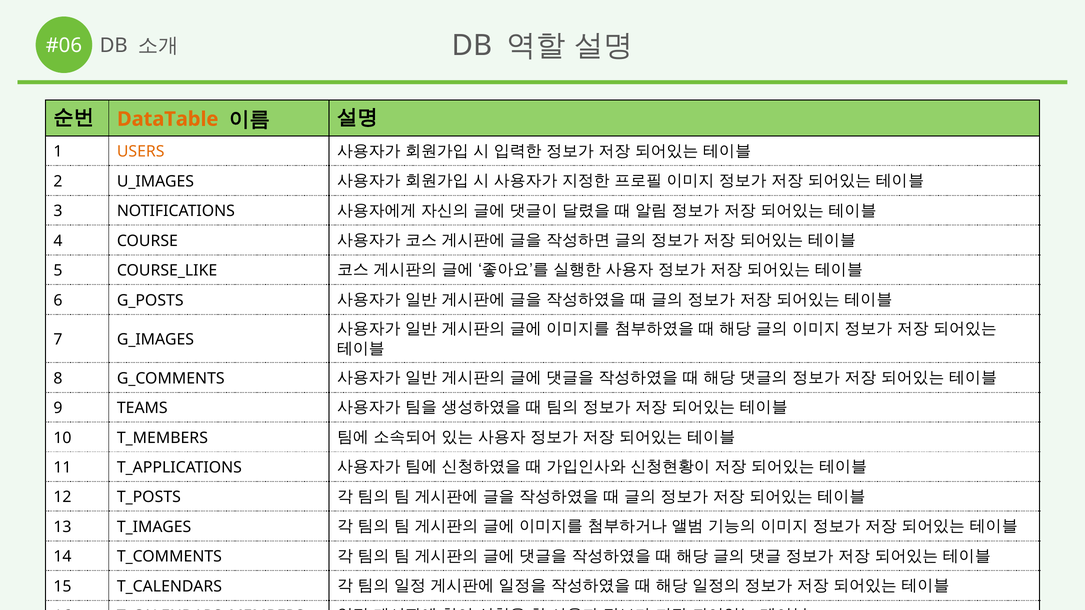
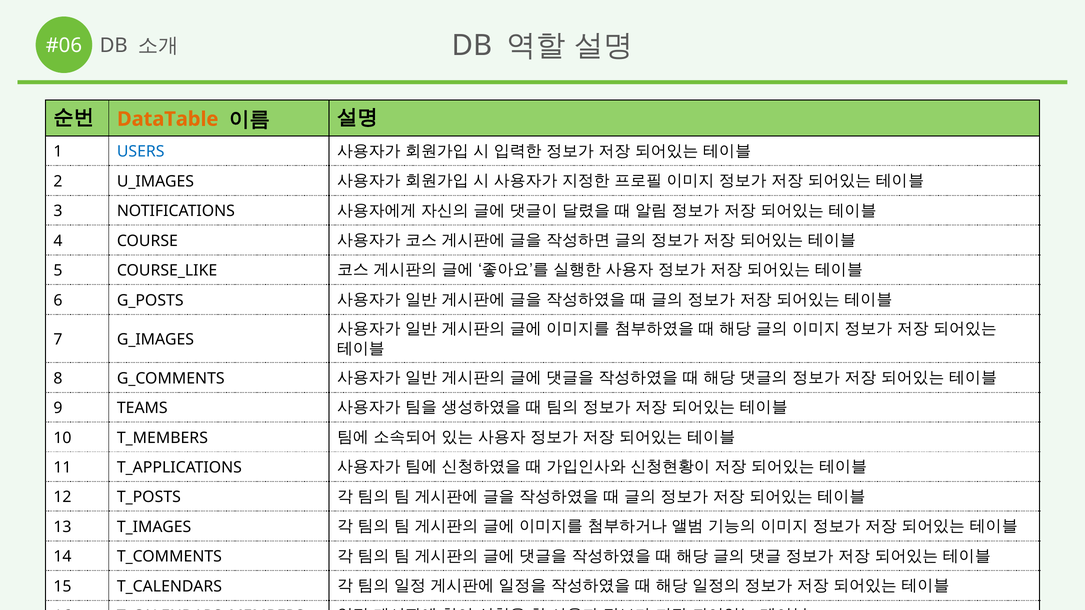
USERS colour: orange -> blue
